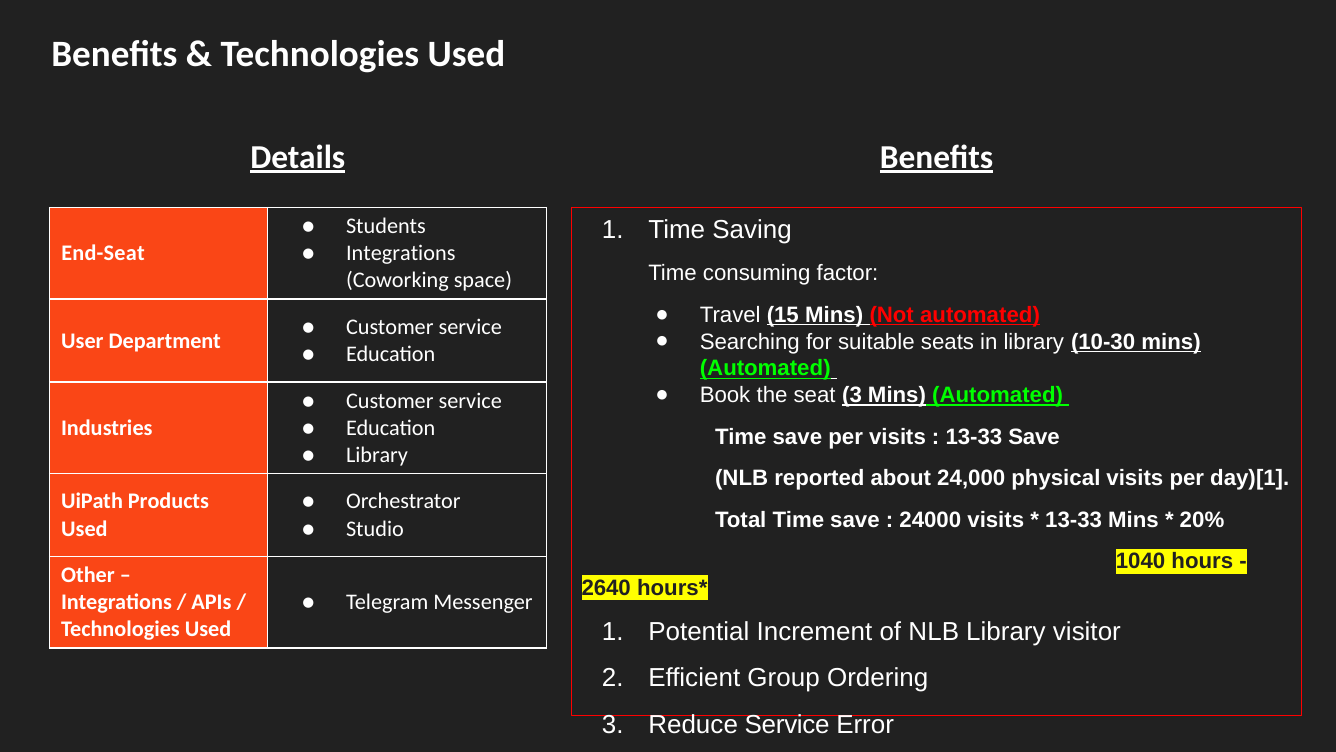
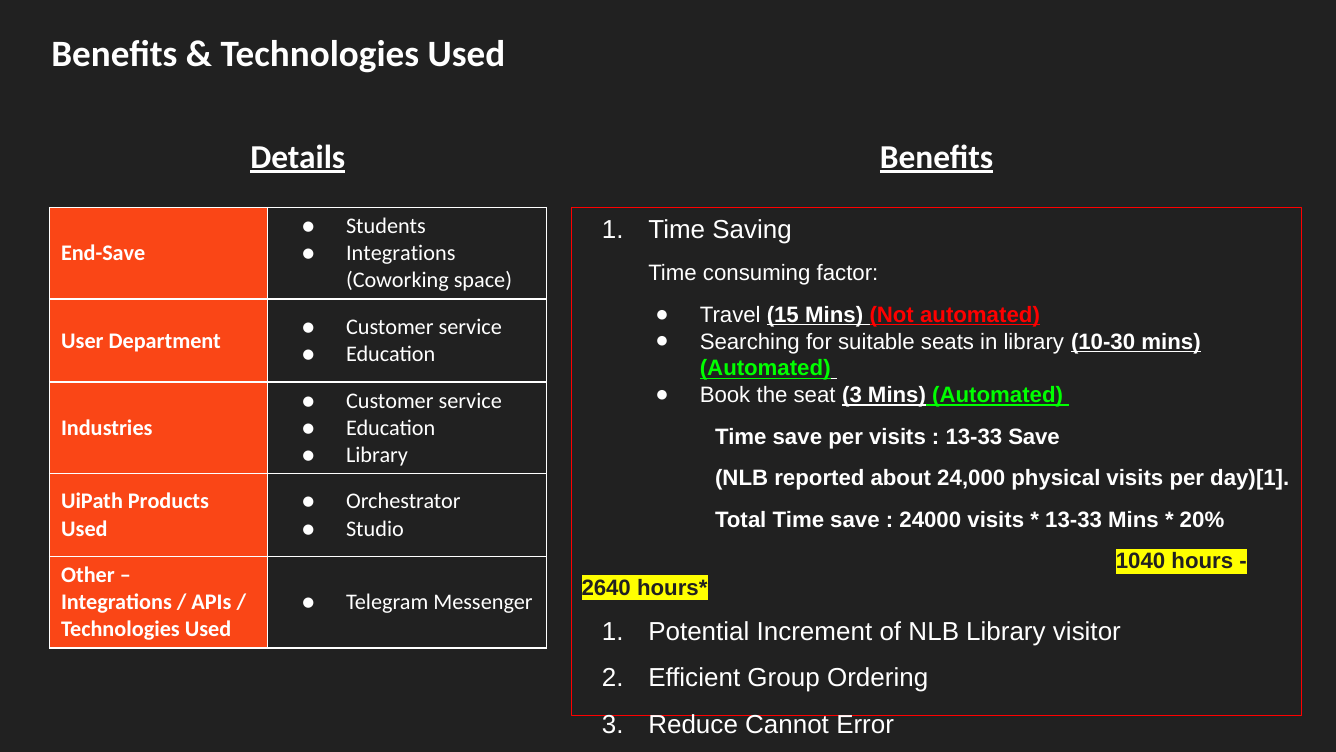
End-Seat: End-Seat -> End-Save
Reduce Service: Service -> Cannot
